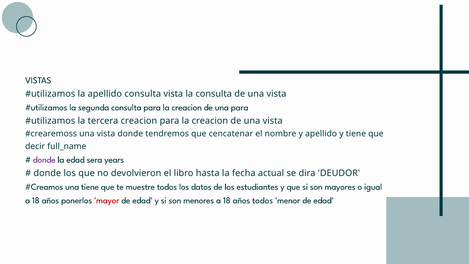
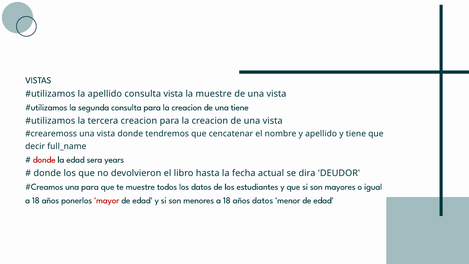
la consulta: consulta -> muestre
una para: para -> tiene
donde at (44, 160) colour: purple -> red
una tiene: tiene -> para
años todos: todos -> datos
